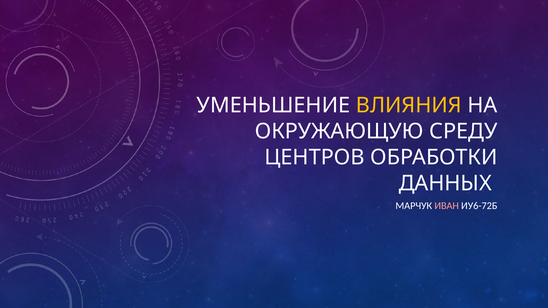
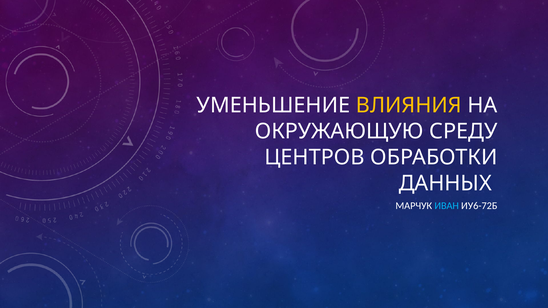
ИВАН colour: pink -> light blue
